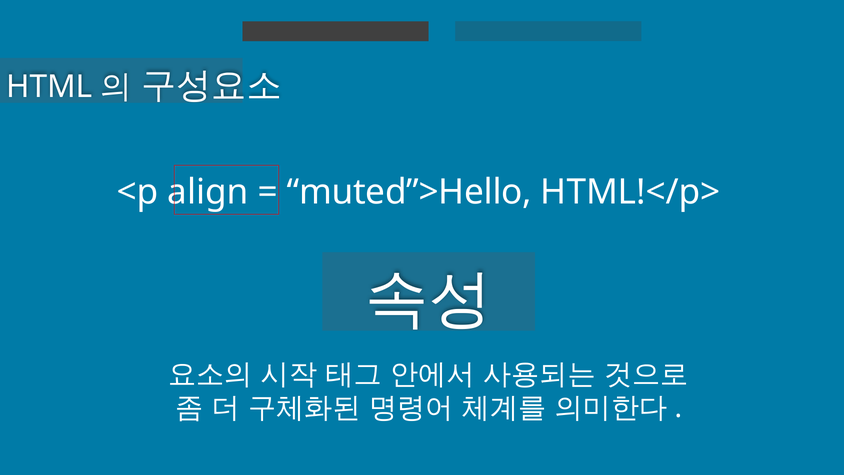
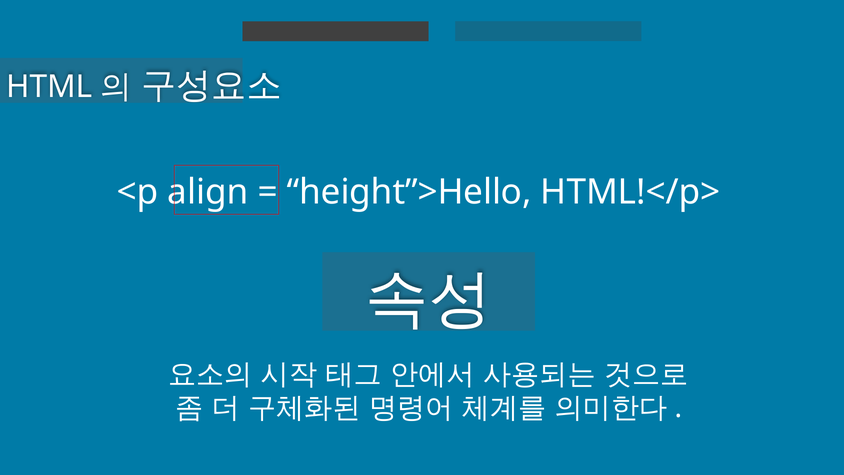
muted”>Hello: muted”>Hello -> height”>Hello
